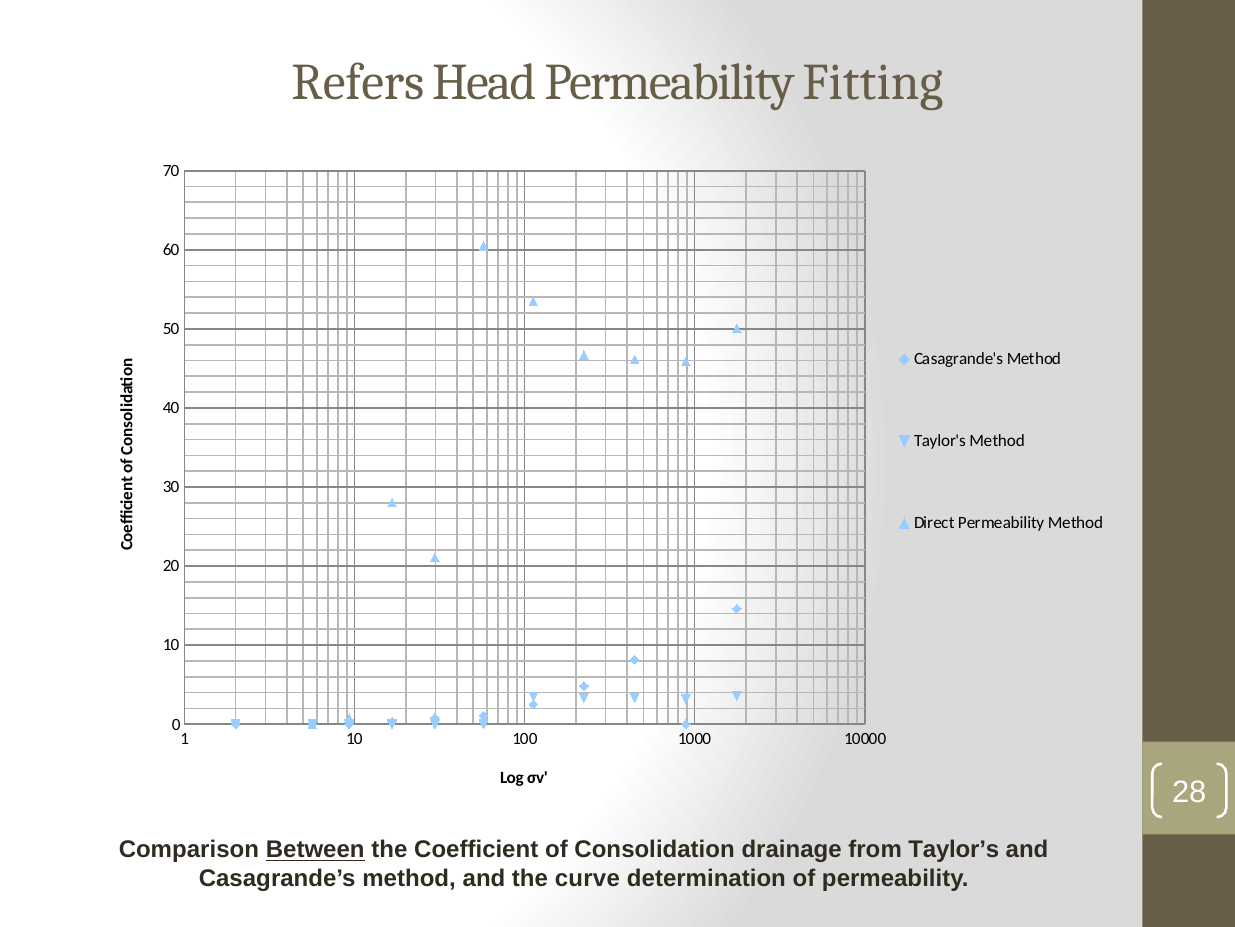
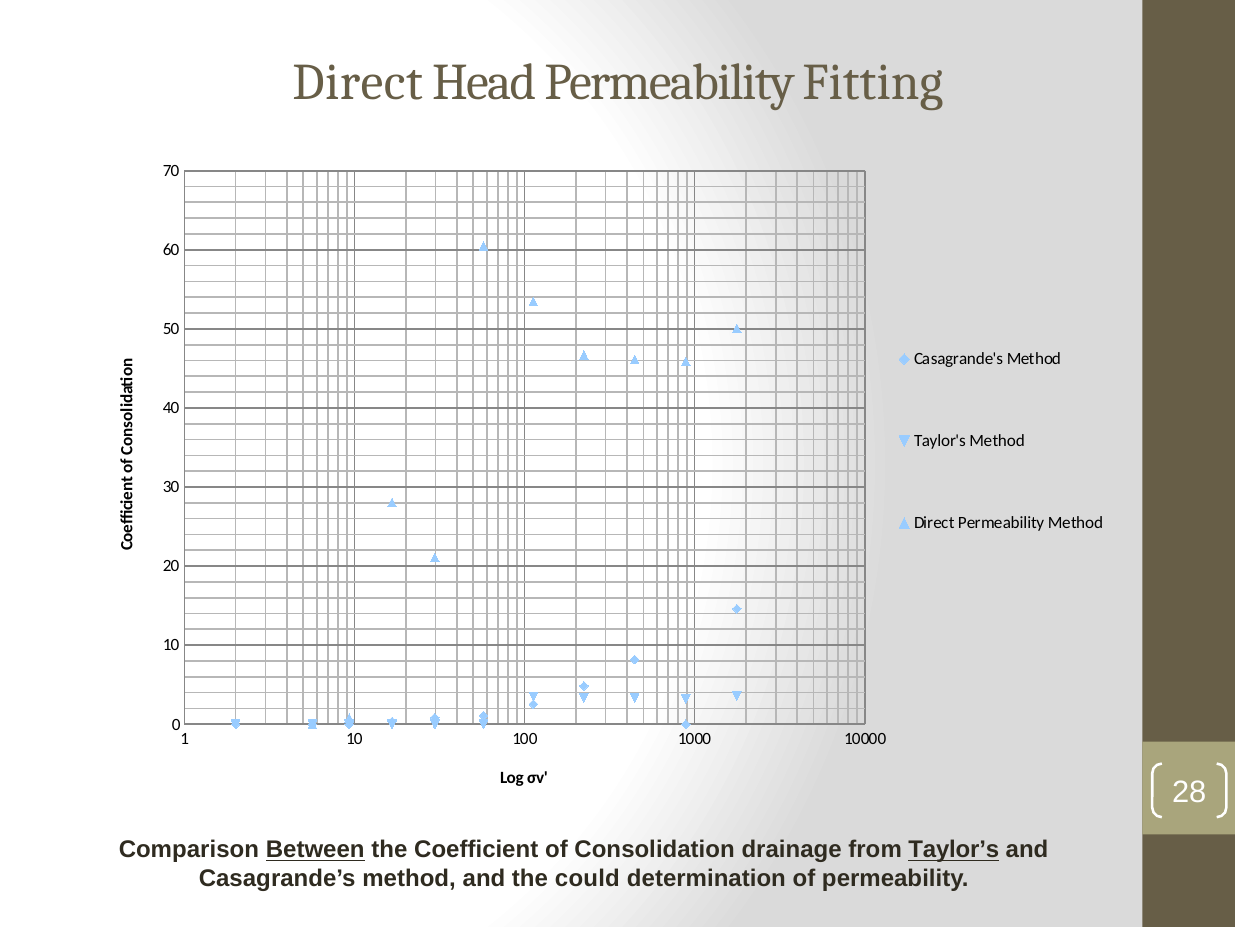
Refers at (358, 82): Refers -> Direct
Taylor’s underline: none -> present
curve: curve -> could
